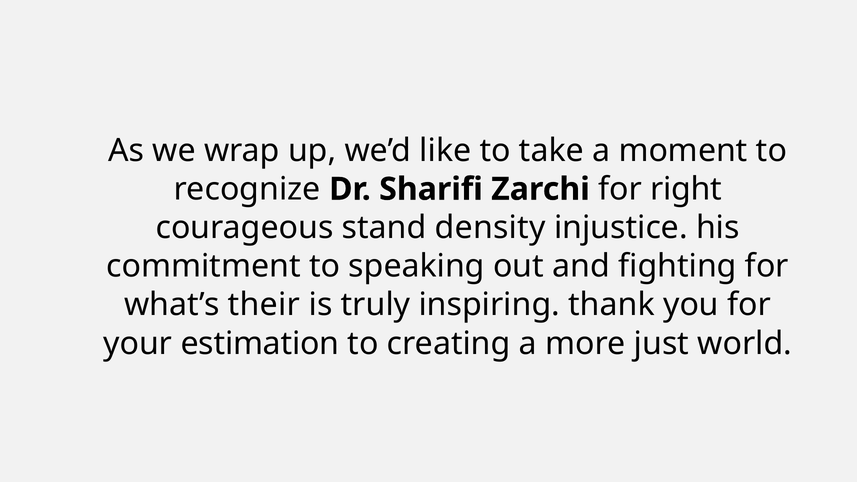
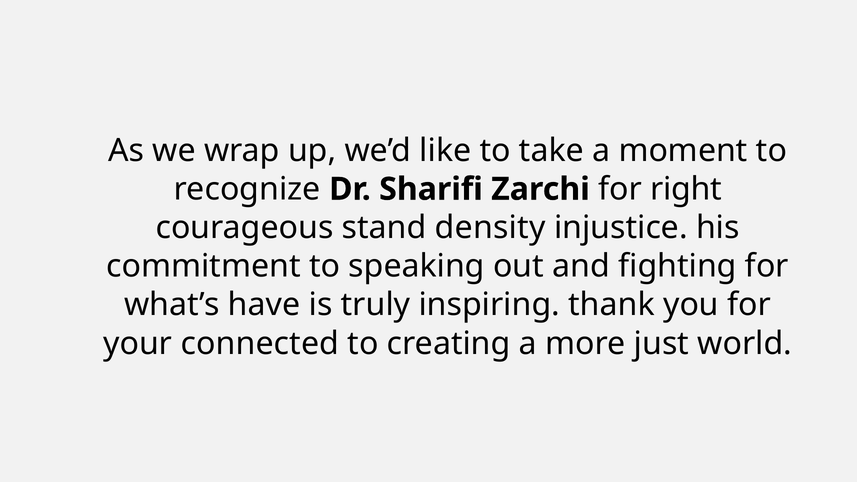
their: their -> have
estimation: estimation -> connected
